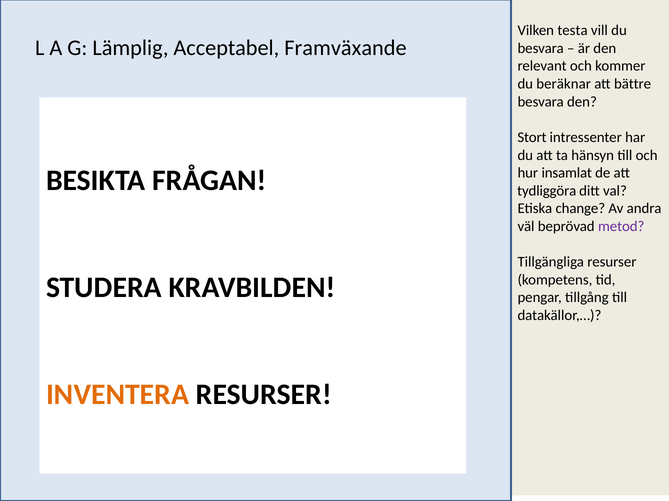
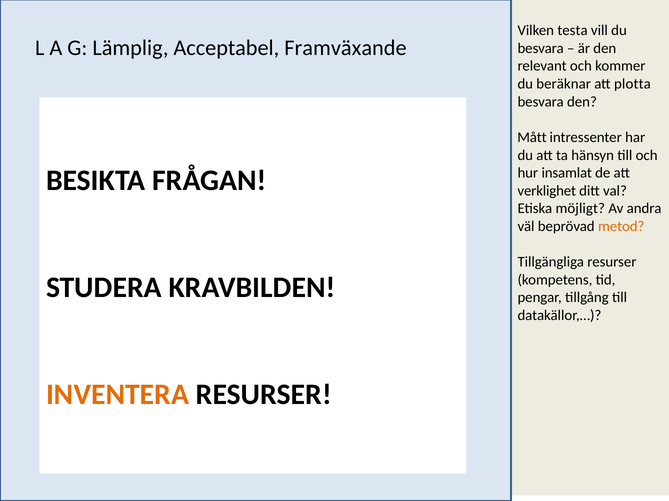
bättre: bättre -> plotta
Stort: Stort -> Mått
tydliggöra: tydliggöra -> verklighet
change: change -> möjligt
metod colour: purple -> orange
